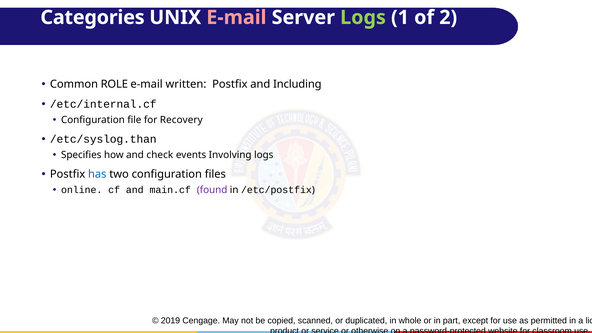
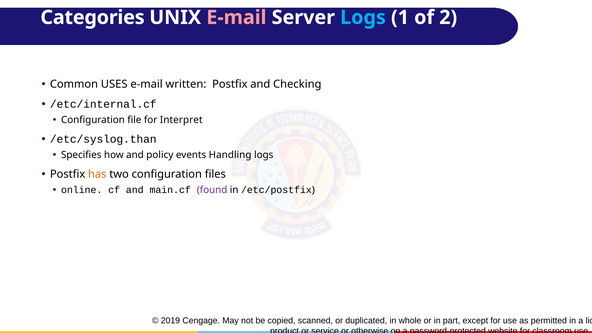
Logs at (363, 17) colour: light green -> light blue
ROLE: ROLE -> USES
Including: Including -> Checking
Recovery: Recovery -> Interpret
check: check -> policy
Involving: Involving -> Handling
has colour: blue -> orange
